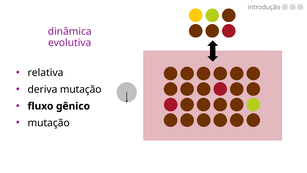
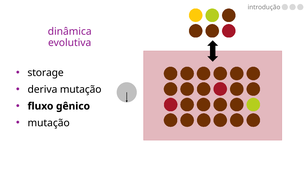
relativa: relativa -> storage
